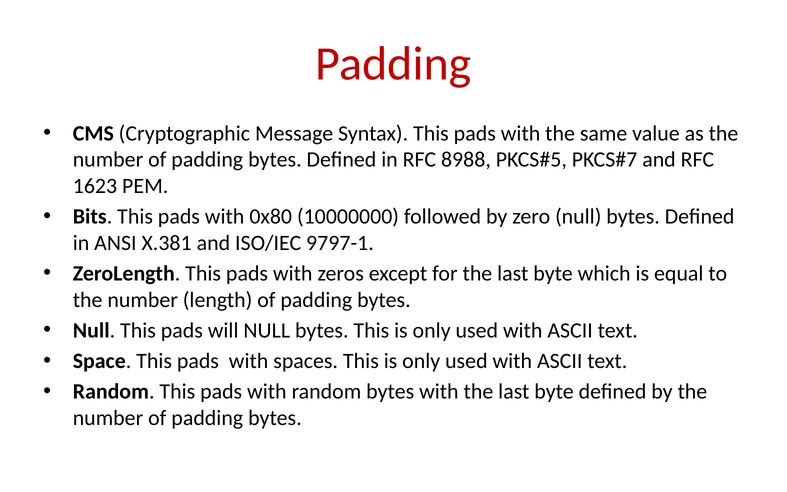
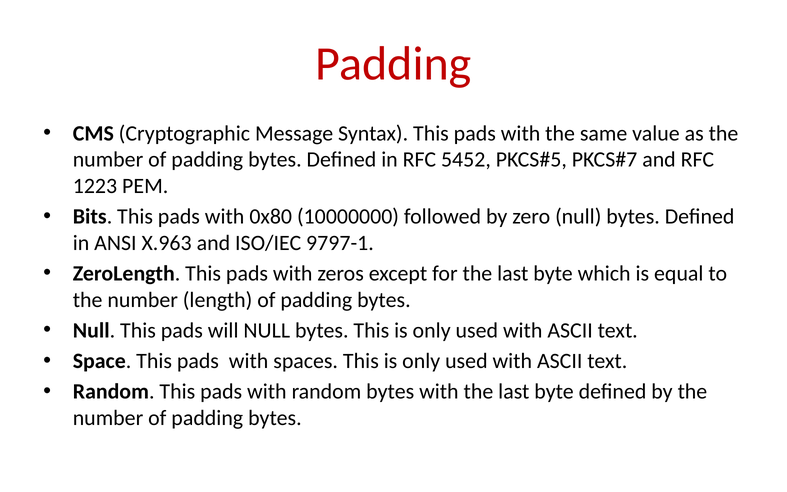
8988: 8988 -> 5452
1623: 1623 -> 1223
X.381: X.381 -> X.963
